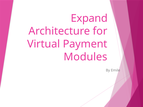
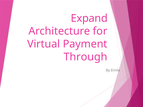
Modules: Modules -> Through
